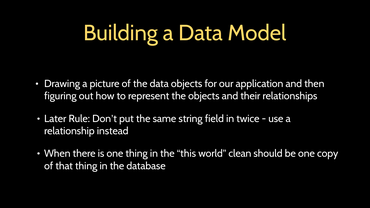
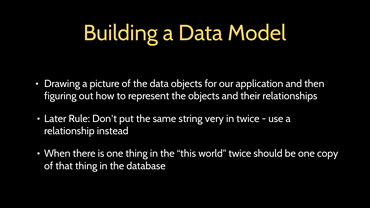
field: field -> very
clean at (240, 154): clean -> twice
